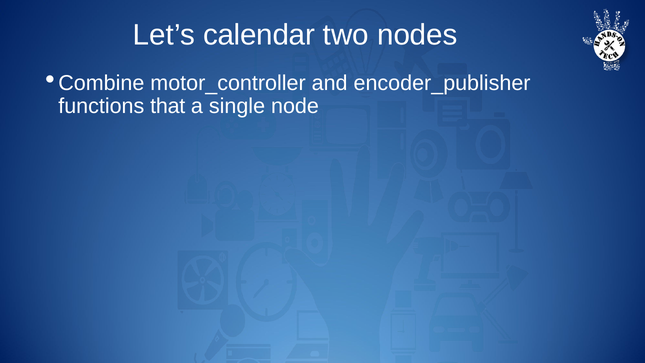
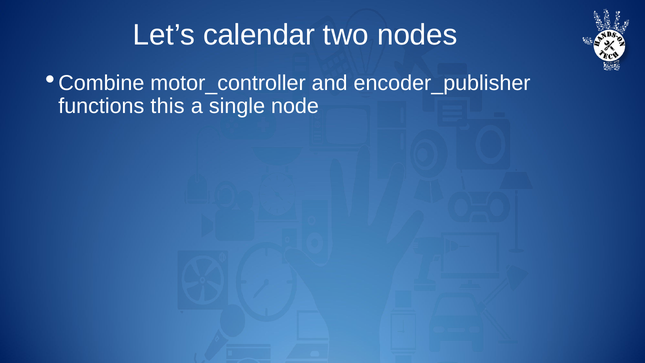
that: that -> this
